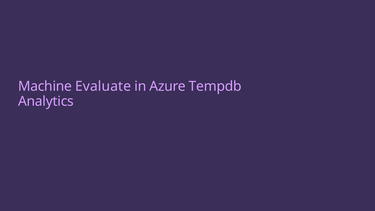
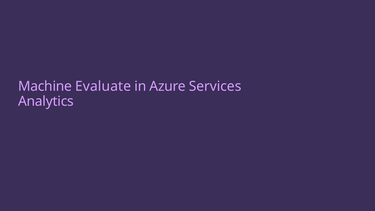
Tempdb: Tempdb -> Services
